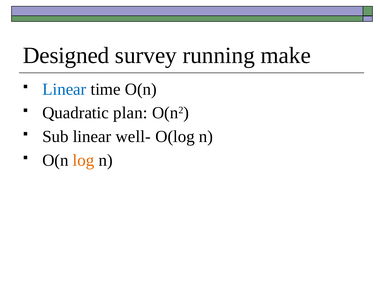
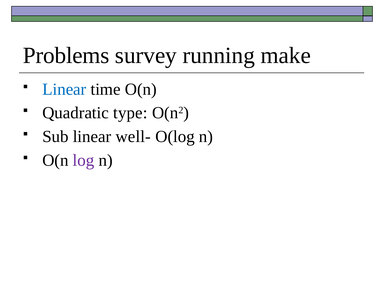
Designed: Designed -> Problems
plan: plan -> type
log colour: orange -> purple
